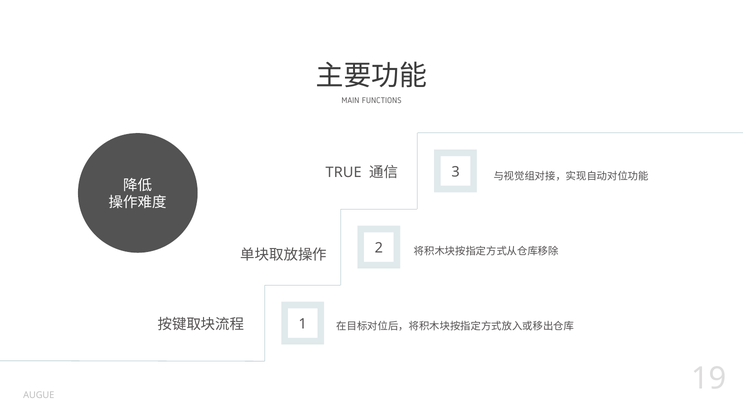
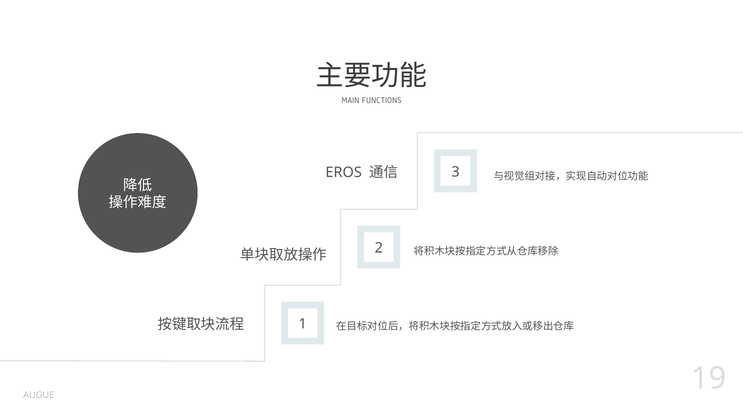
TRUE: TRUE -> EROS
